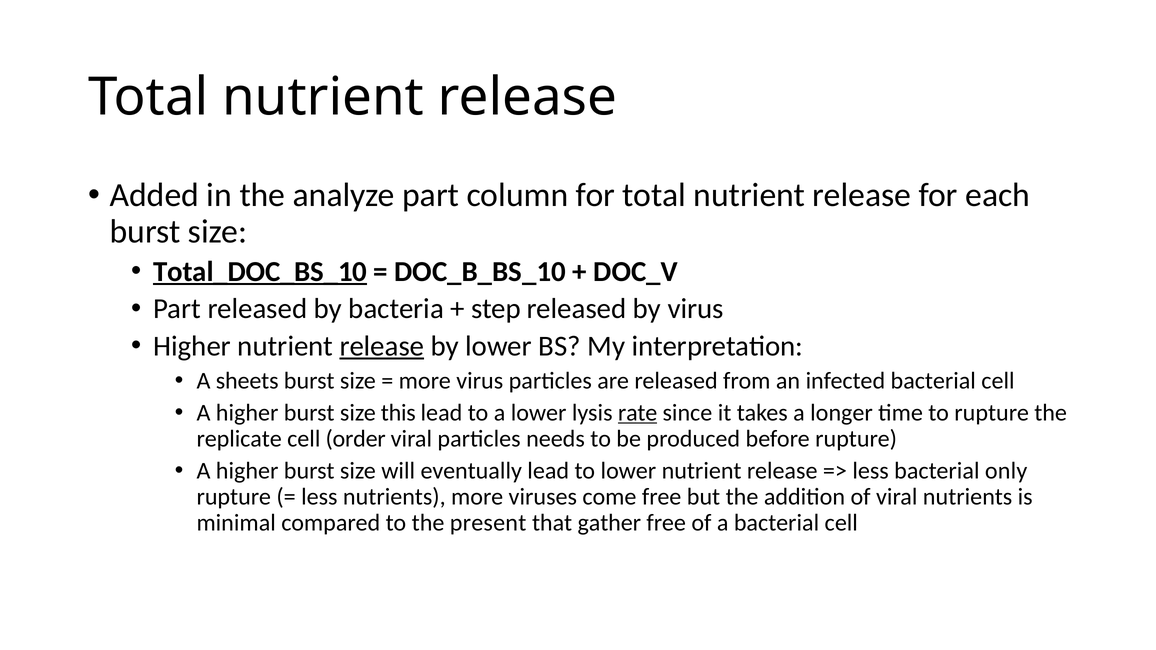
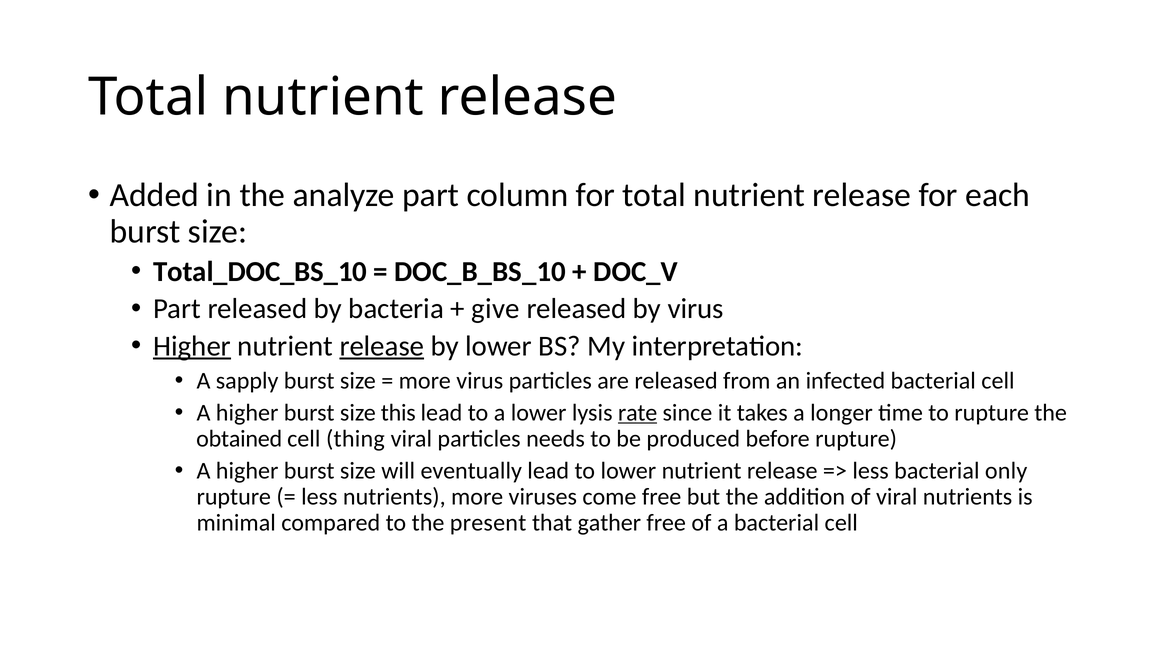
Total_DOC_BS_10 underline: present -> none
step: step -> give
Higher at (192, 346) underline: none -> present
sheets: sheets -> sapply
replicate: replicate -> obtained
order: order -> thing
